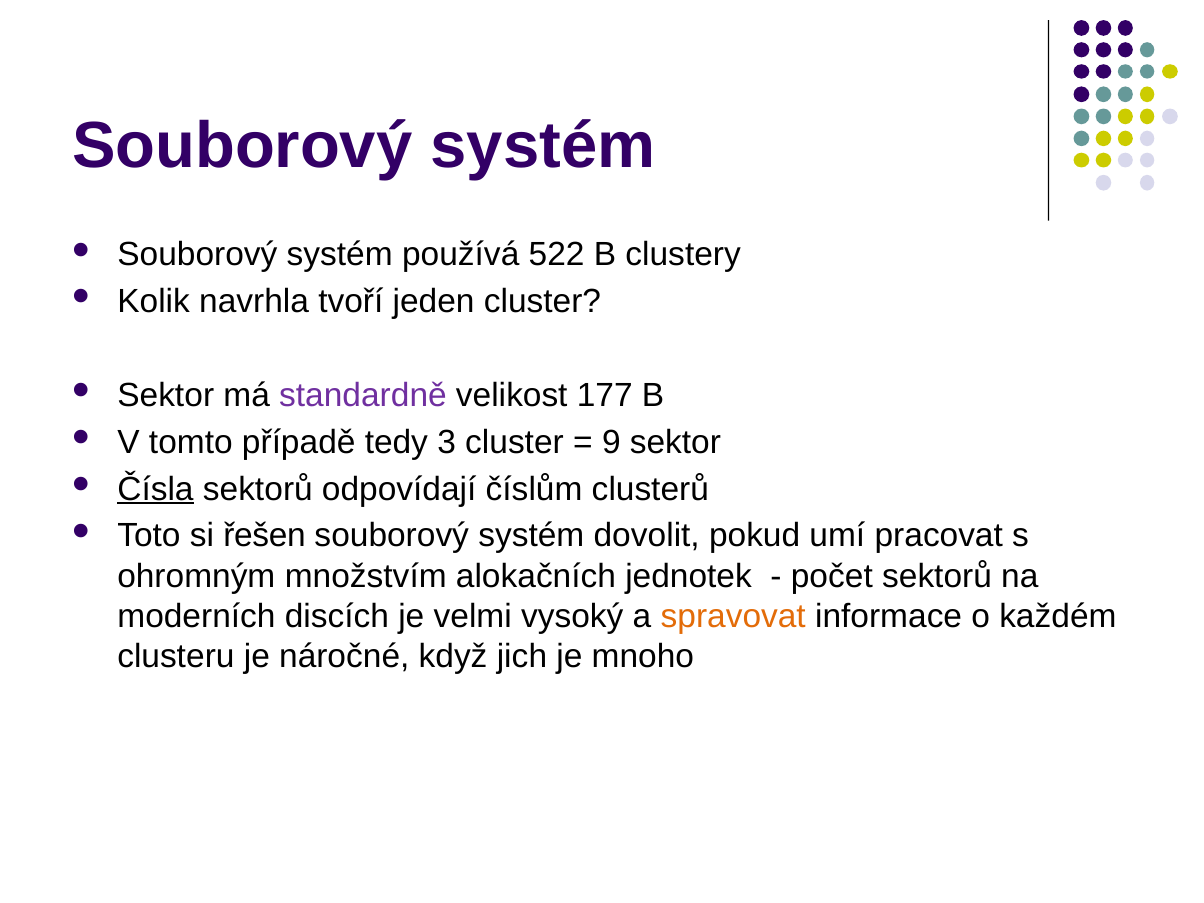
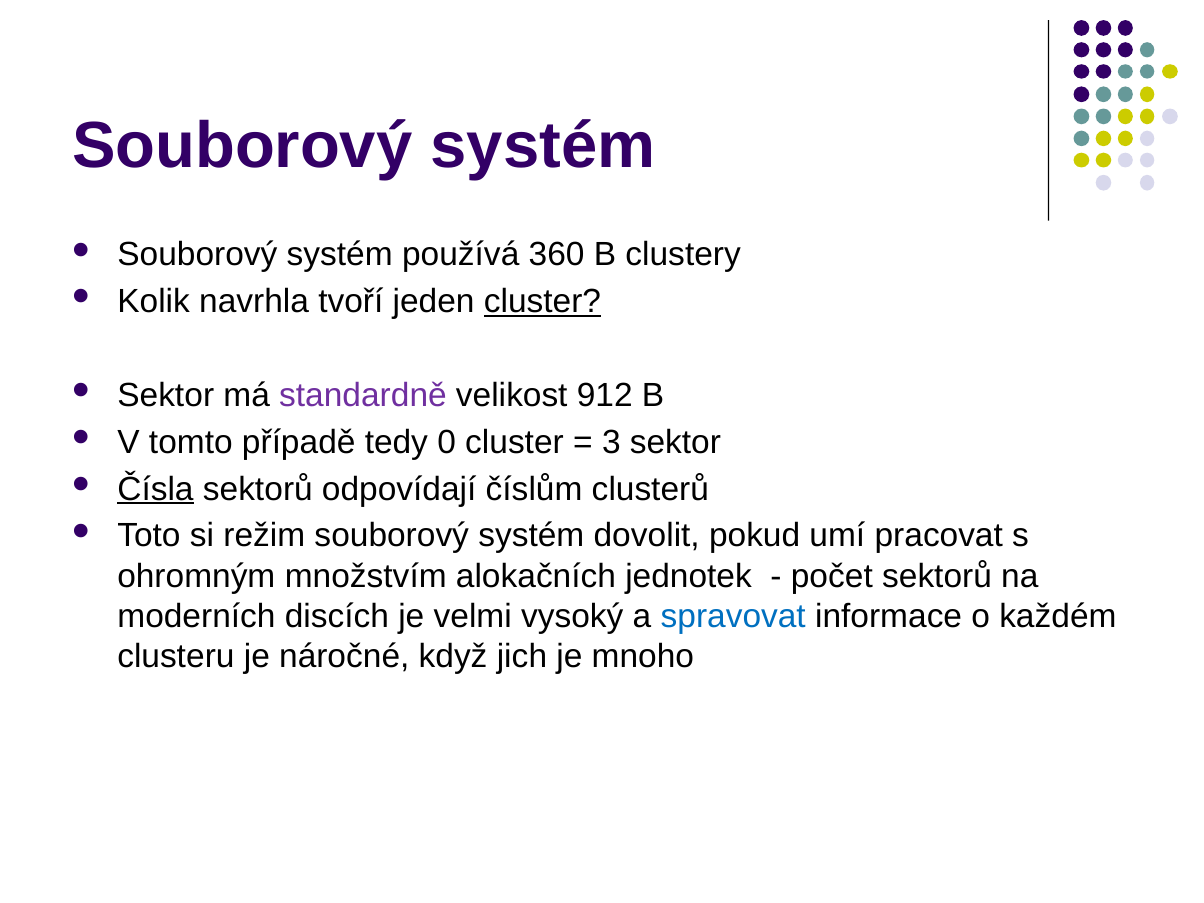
522: 522 -> 360
cluster at (542, 302) underline: none -> present
177: 177 -> 912
3: 3 -> 0
9: 9 -> 3
řešen: řešen -> režim
spravovat colour: orange -> blue
